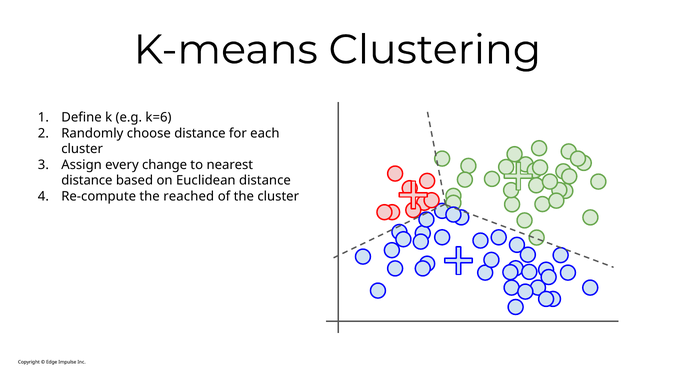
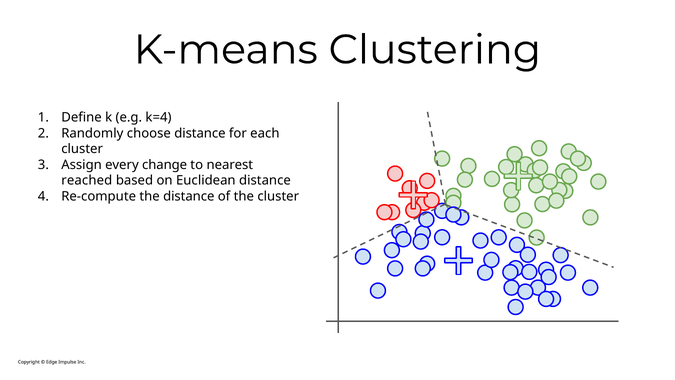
k=6: k=6 -> k=4
distance at (87, 180): distance -> reached
the reached: reached -> distance
